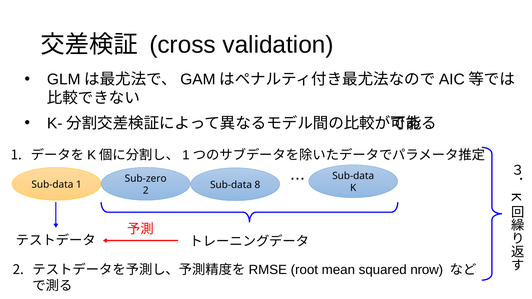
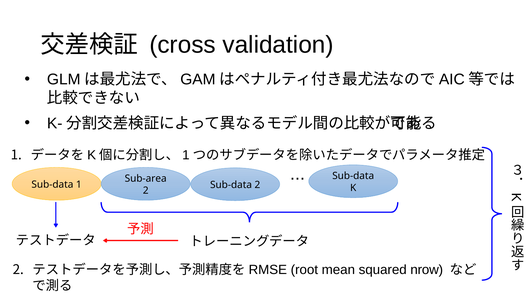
Sub-zero: Sub-zero -> Sub-area
Sub-data 8: 8 -> 2
